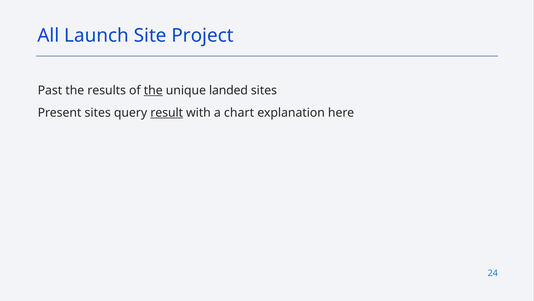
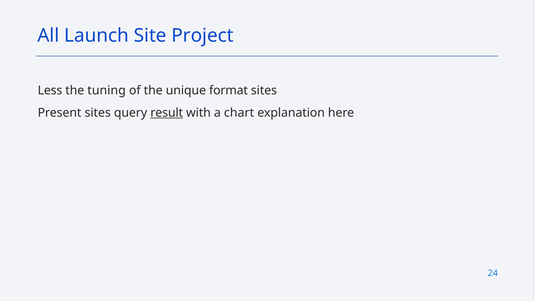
Past: Past -> Less
results: results -> tuning
the at (153, 90) underline: present -> none
landed: landed -> format
